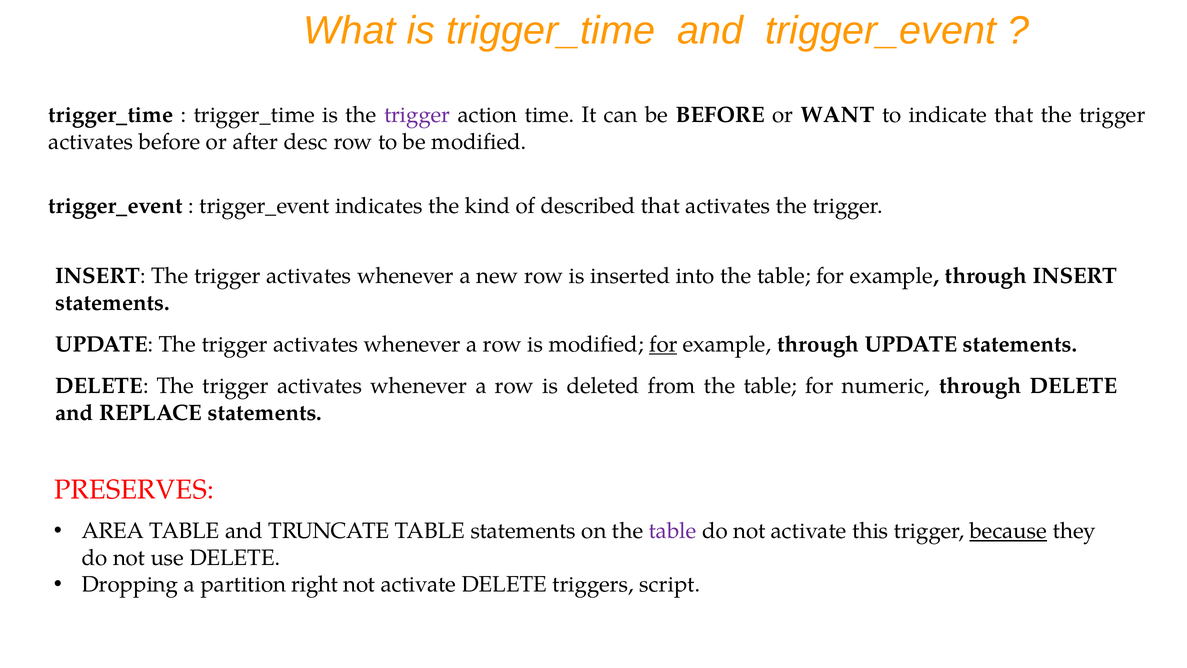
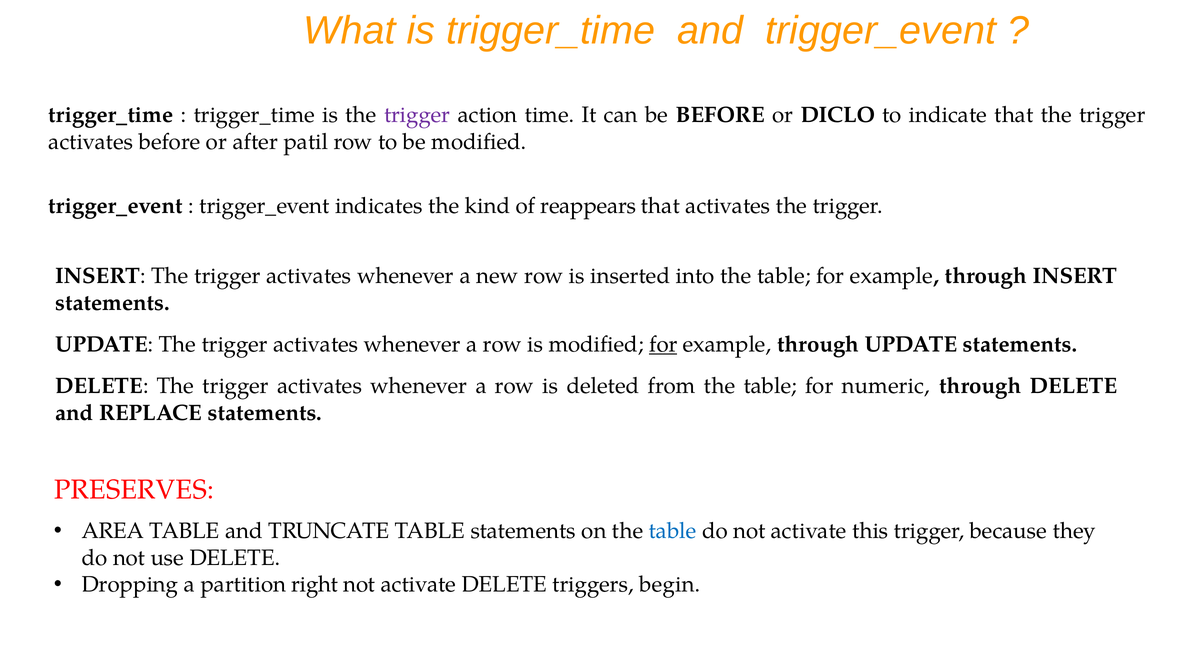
WANT: WANT -> DICLO
desc: desc -> patil
described: described -> reappears
table at (673, 531) colour: purple -> blue
because underline: present -> none
script: script -> begin
